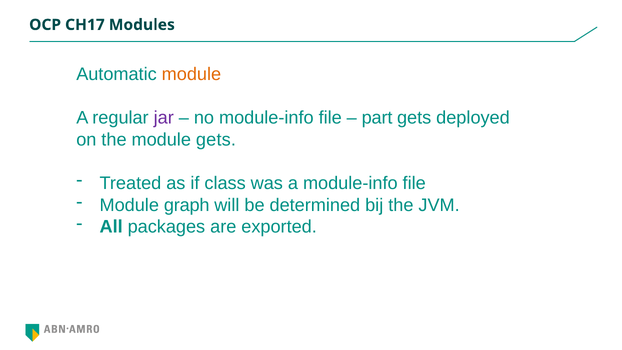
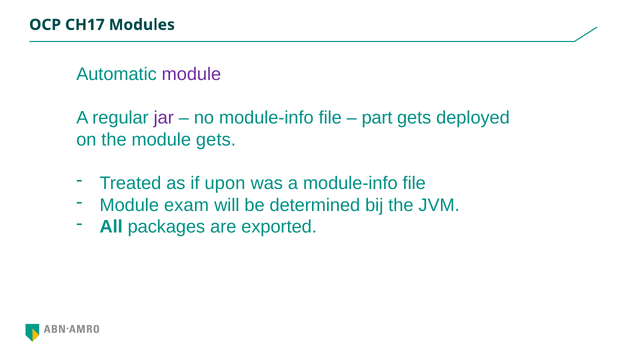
module at (191, 74) colour: orange -> purple
class: class -> upon
graph: graph -> exam
